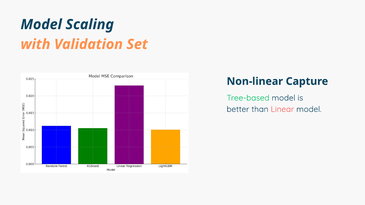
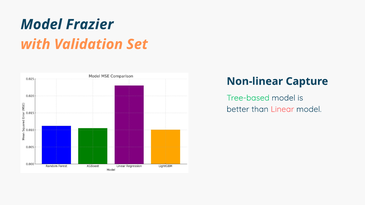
Scaling: Scaling -> Frazier
